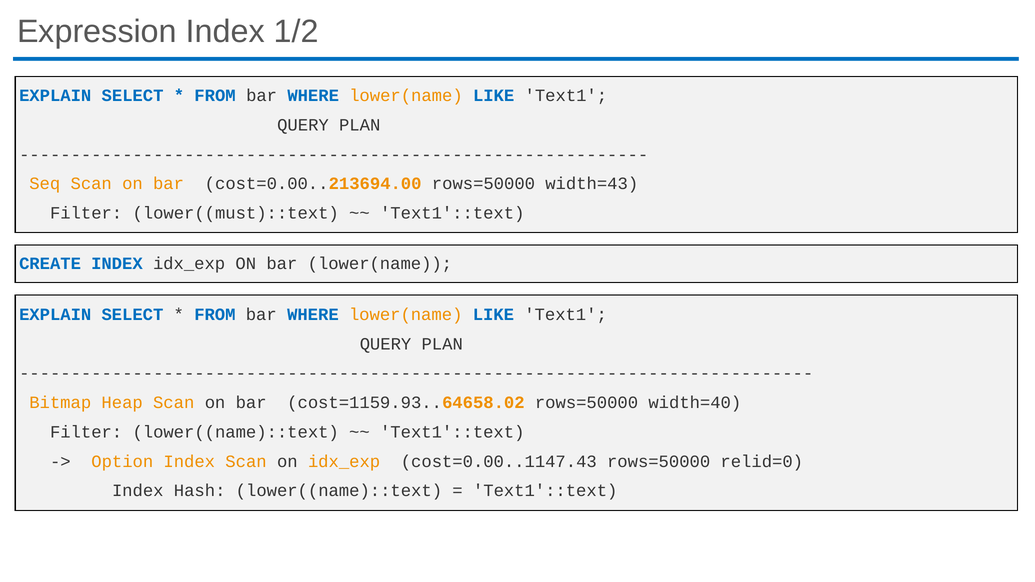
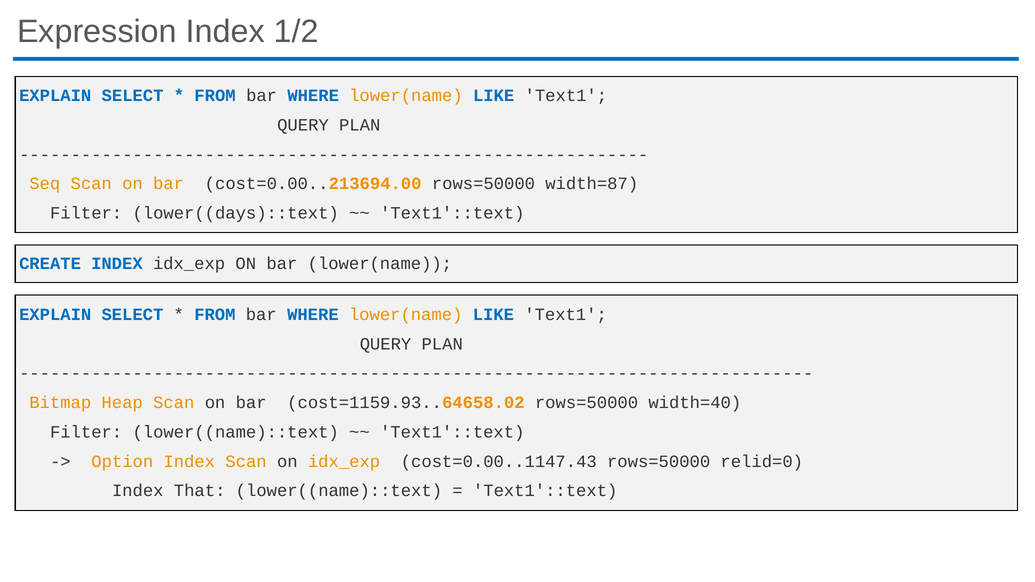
width=43: width=43 -> width=87
lower((must)::text: lower((must)::text -> lower((days)::text
Hash: Hash -> That
